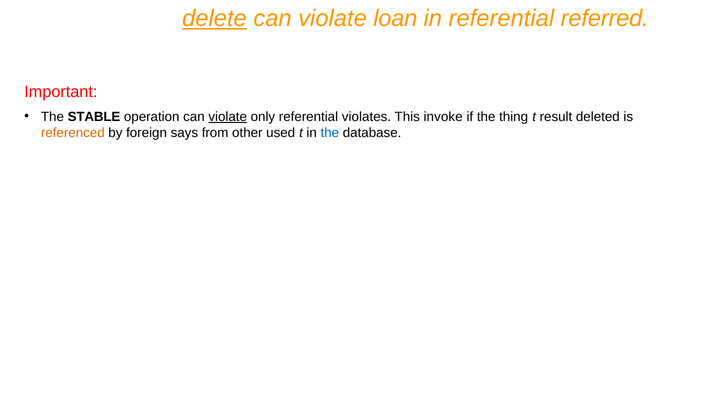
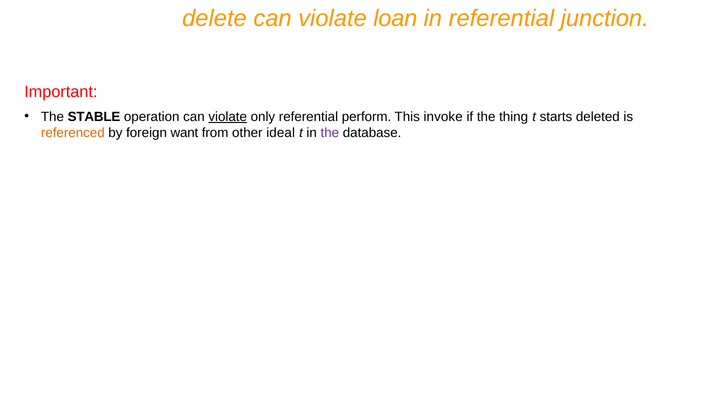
delete underline: present -> none
referred: referred -> junction
violates: violates -> perform
result: result -> starts
says: says -> want
used: used -> ideal
the at (330, 133) colour: blue -> purple
